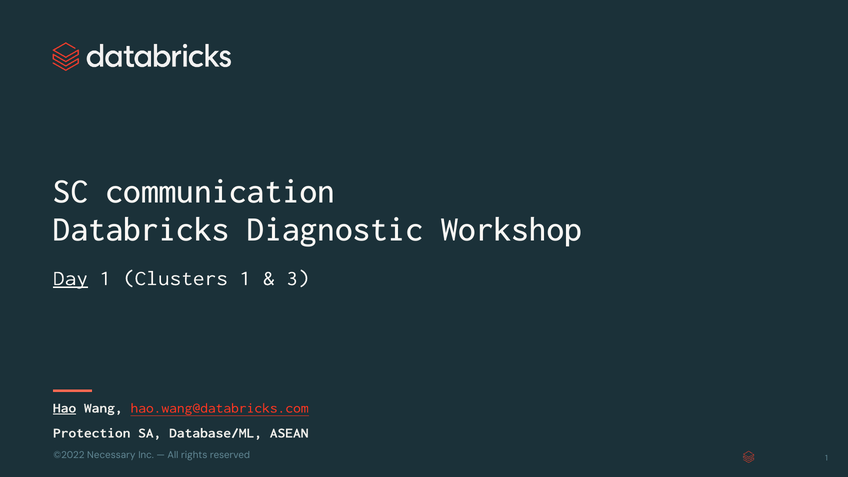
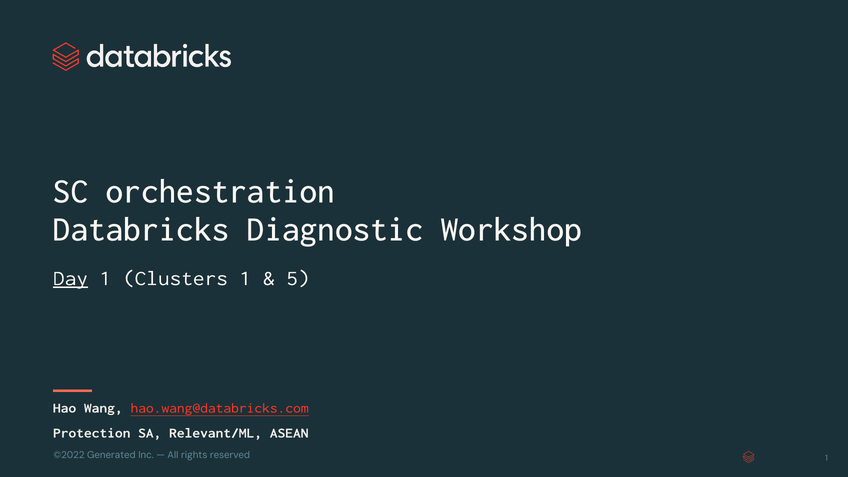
communication: communication -> orchestration
3: 3 -> 5
Hao underline: present -> none
Database/ML: Database/ML -> Relevant/ML
Necessary: Necessary -> Generated
